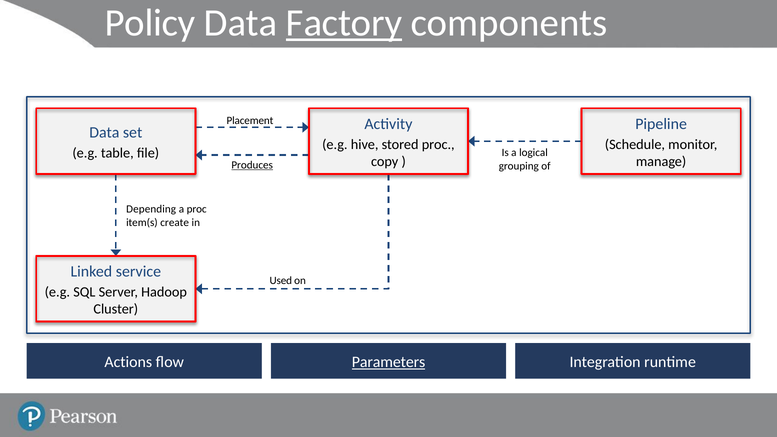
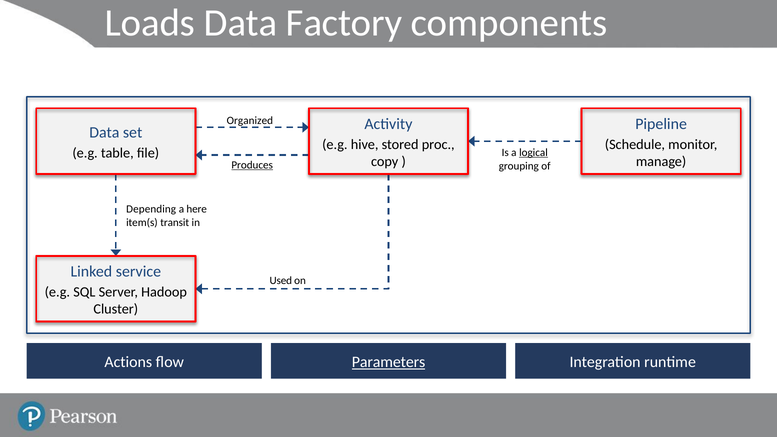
Policy: Policy -> Loads
Factory underline: present -> none
Placement: Placement -> Organized
logical underline: none -> present
a proc: proc -> here
create: create -> transit
